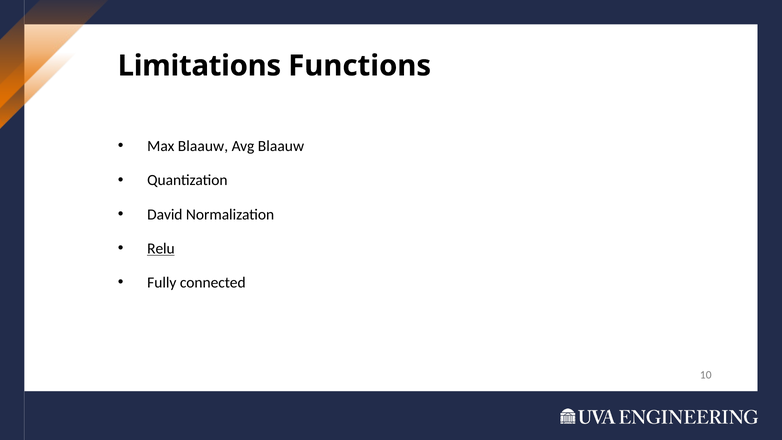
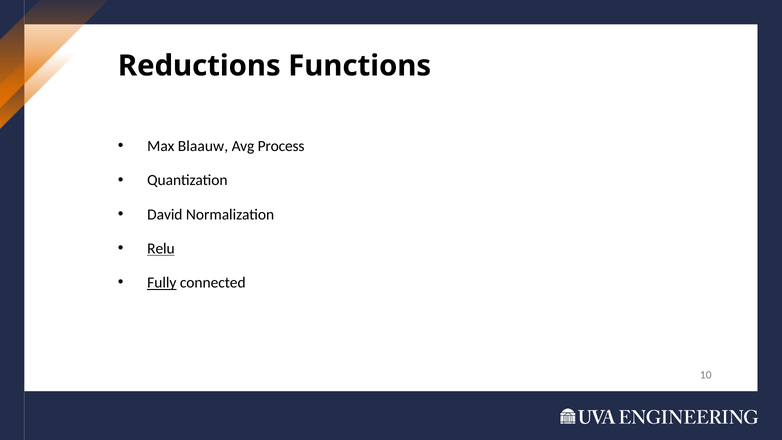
Limitations: Limitations -> Reductions
Avg Blaauw: Blaauw -> Process
Fully underline: none -> present
